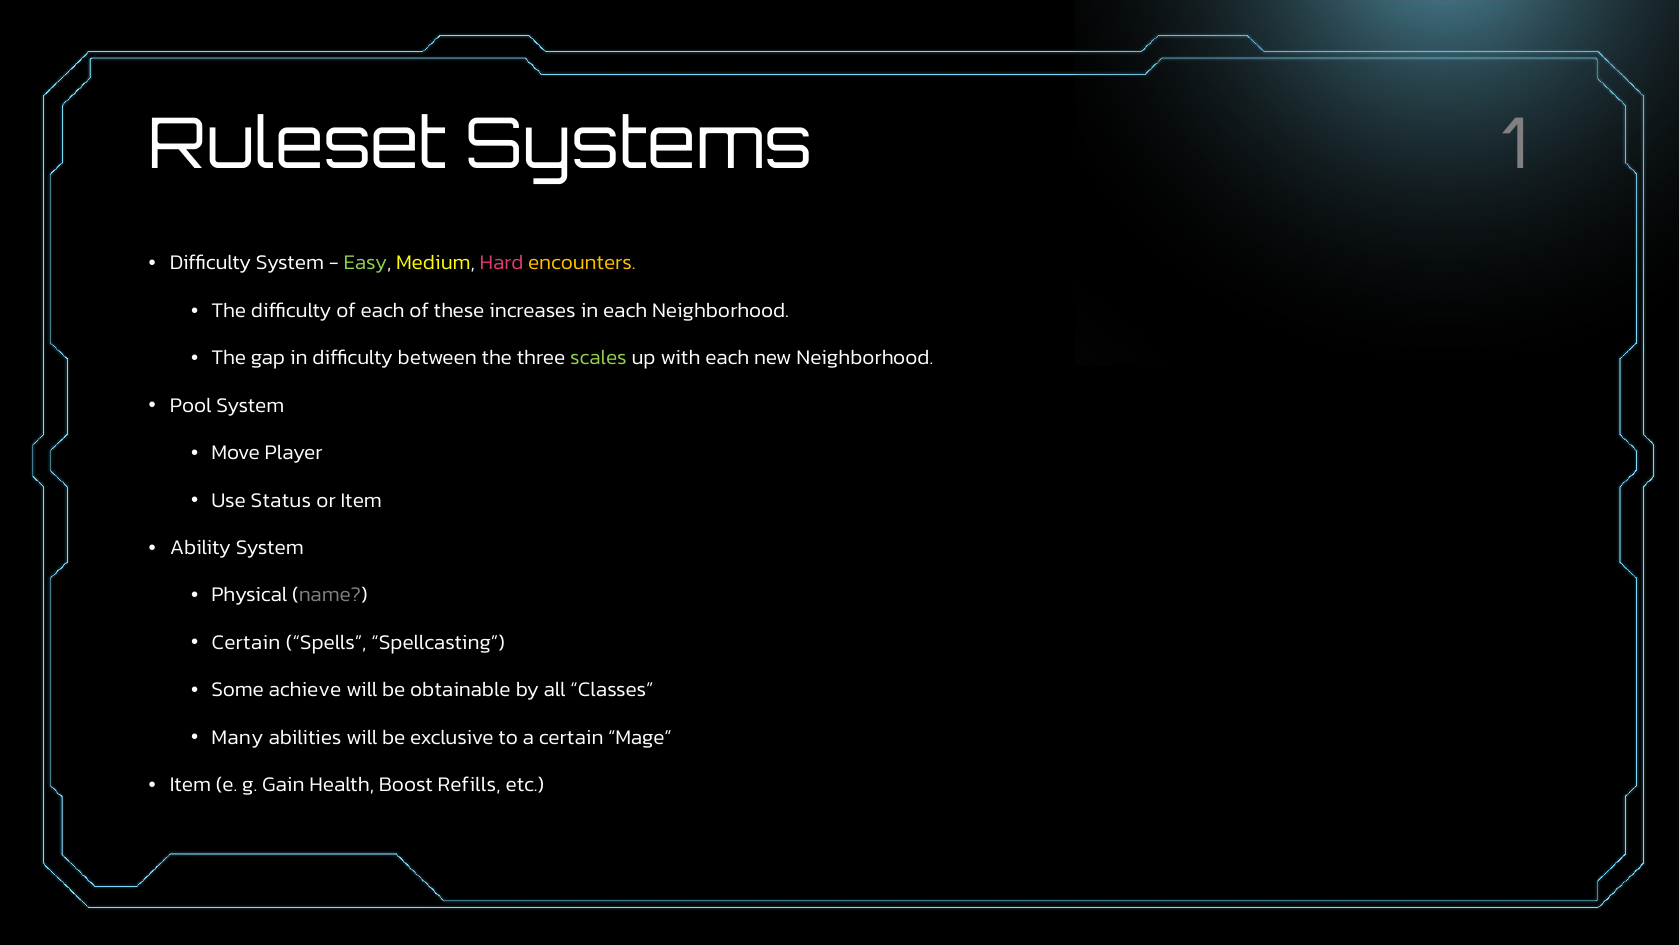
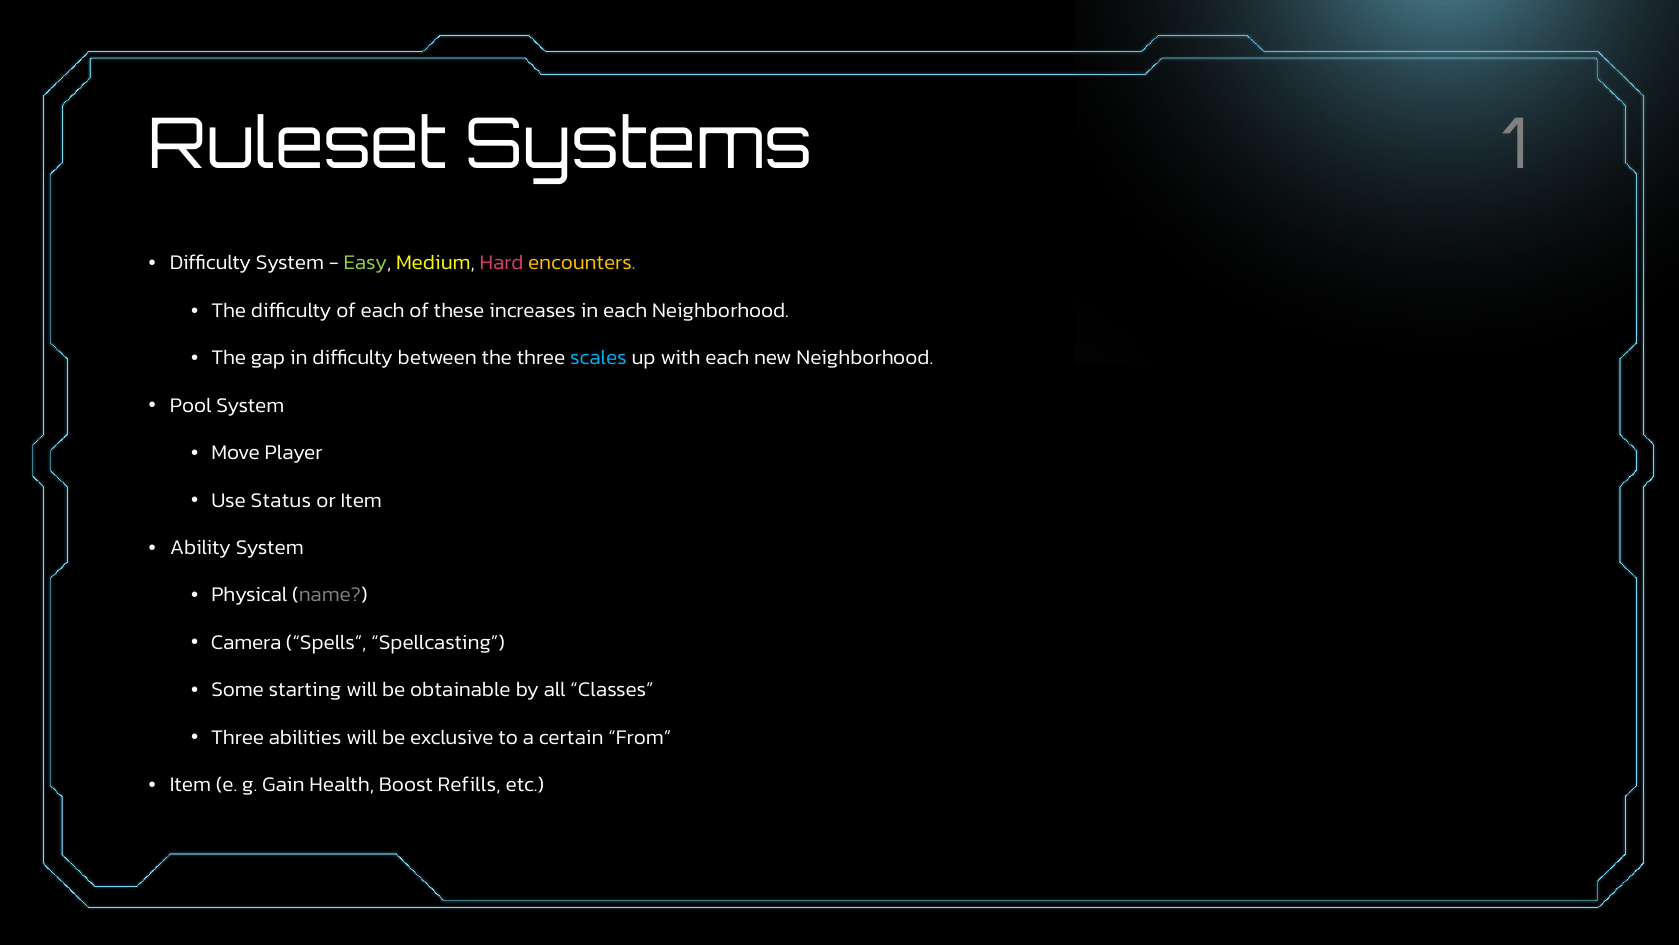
scales colour: light green -> light blue
Certain at (246, 642): Certain -> Camera
achieve: achieve -> starting
Many at (237, 737): Many -> Three
Mage: Mage -> From
